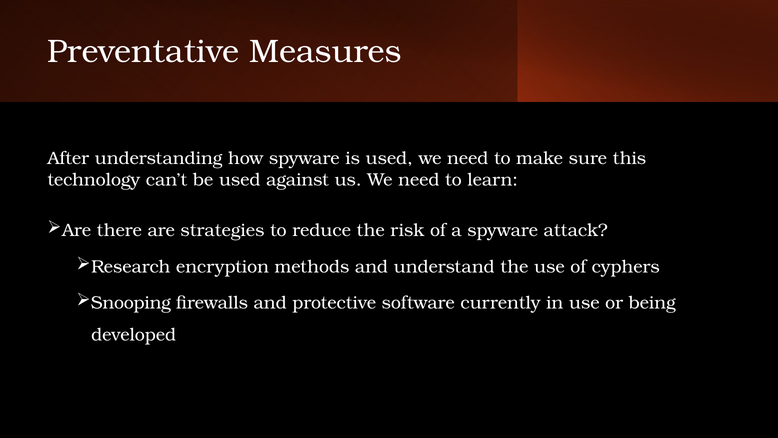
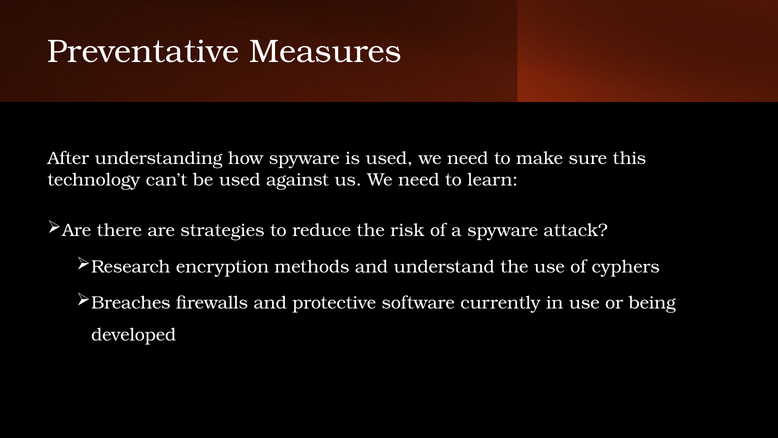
Snooping: Snooping -> Breaches
